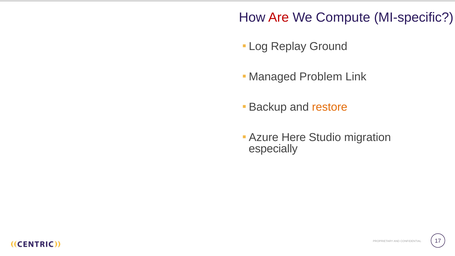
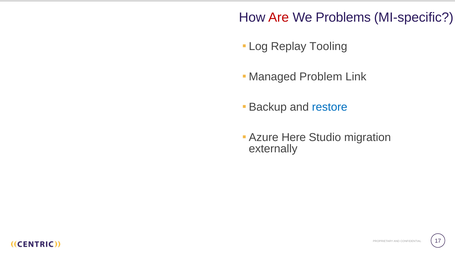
Compute: Compute -> Problems
Ground: Ground -> Tooling
restore colour: orange -> blue
especially: especially -> externally
